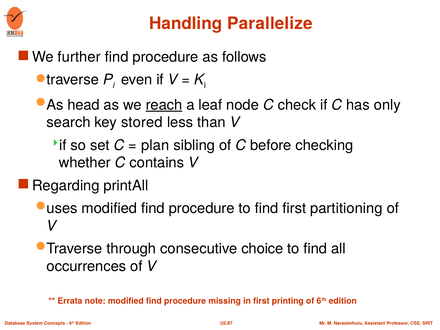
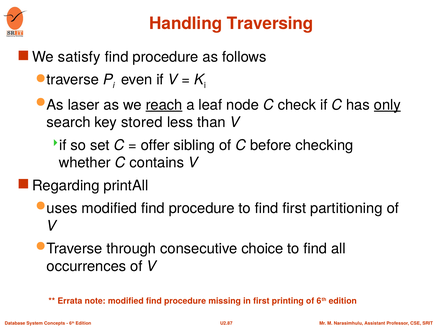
Parallelize: Parallelize -> Traversing
further: further -> satisfy
head: head -> laser
only underline: none -> present
plan: plan -> offer
